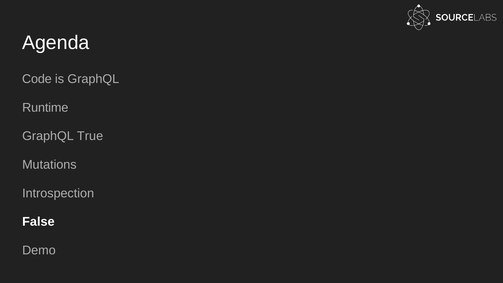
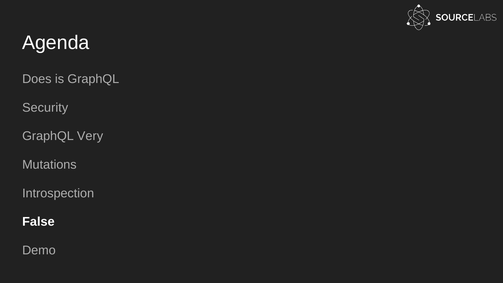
Code: Code -> Does
Runtime: Runtime -> Security
True: True -> Very
